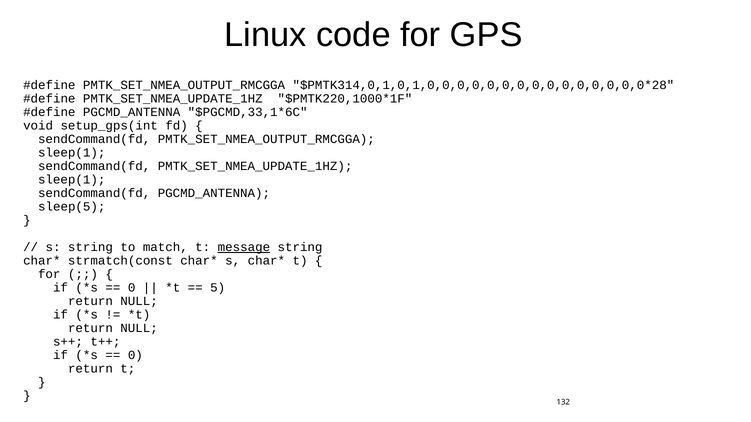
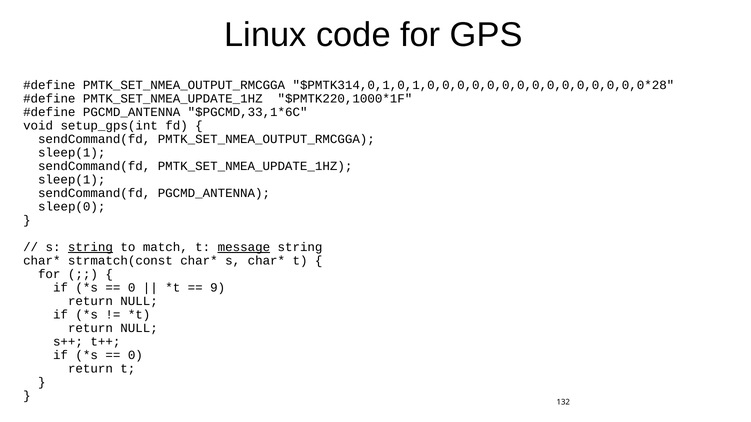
sleep(5: sleep(5 -> sleep(0
string at (90, 247) underline: none -> present
5: 5 -> 9
